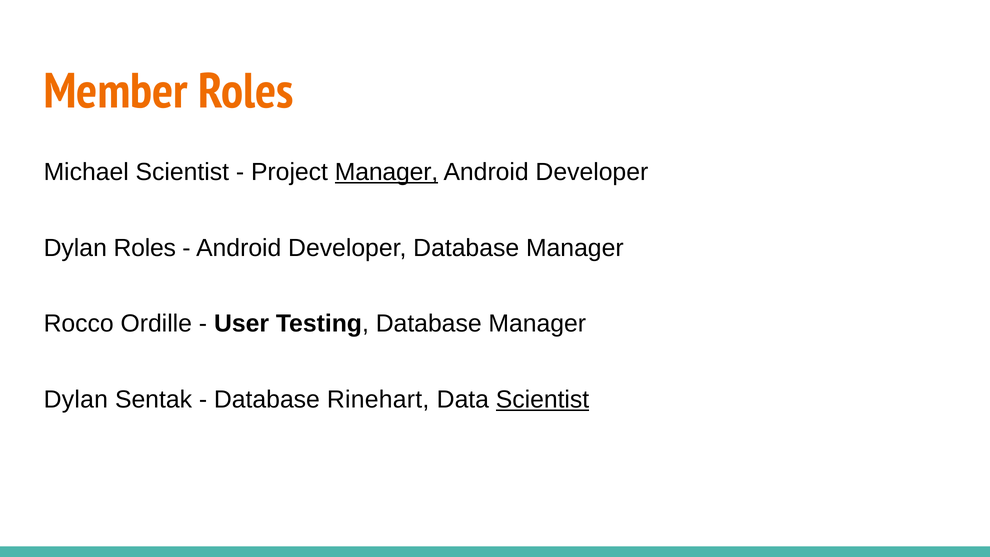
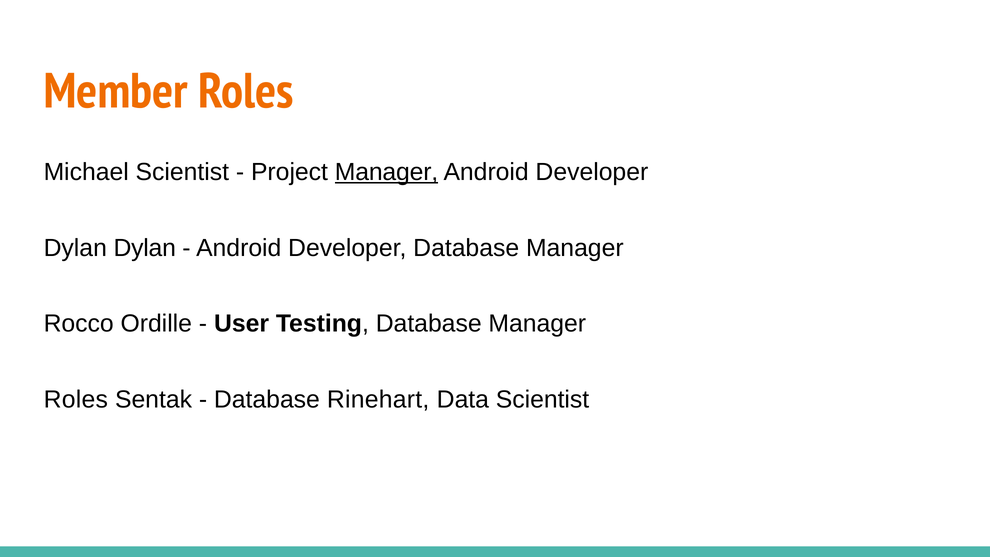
Dylan Roles: Roles -> Dylan
Dylan at (76, 400): Dylan -> Roles
Scientist at (543, 400) underline: present -> none
